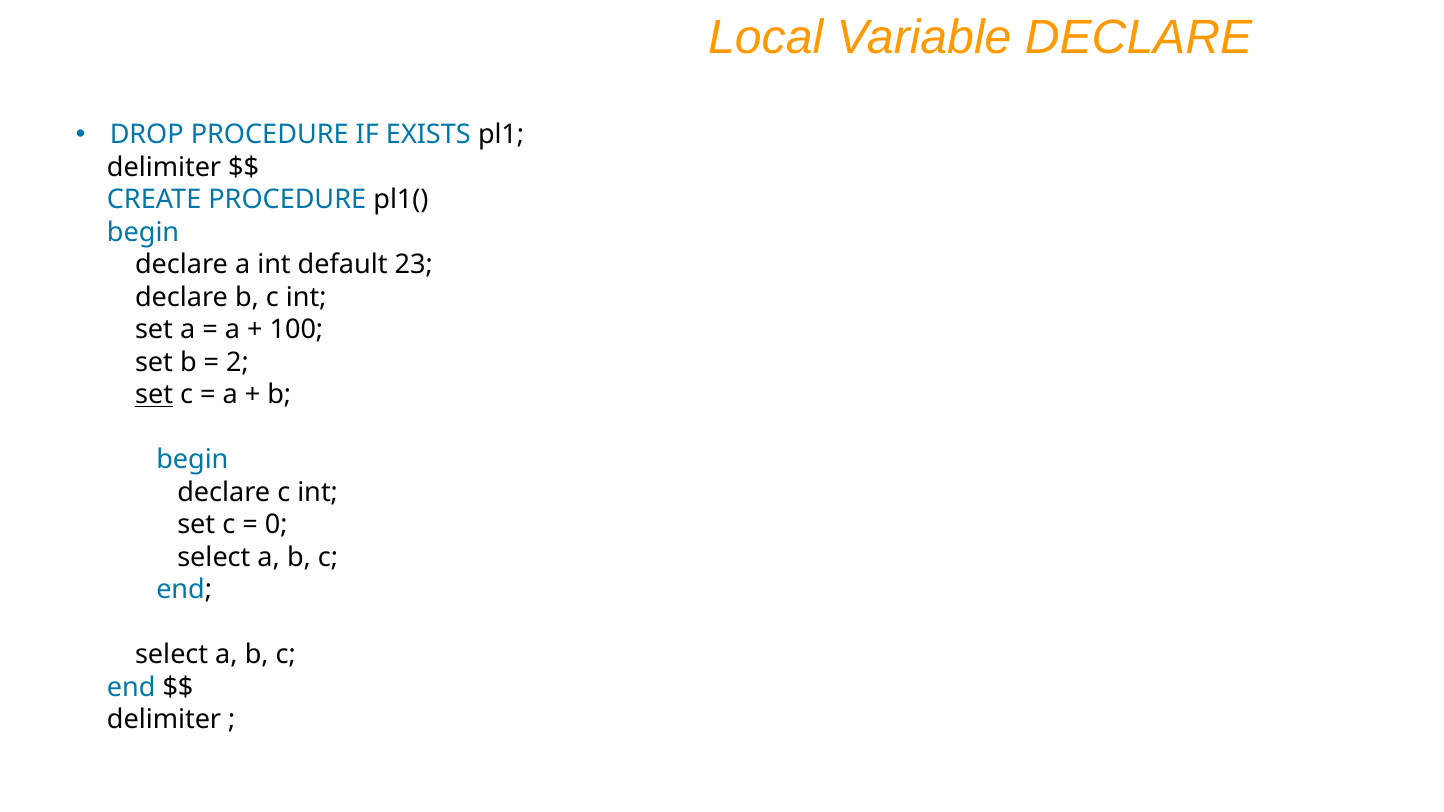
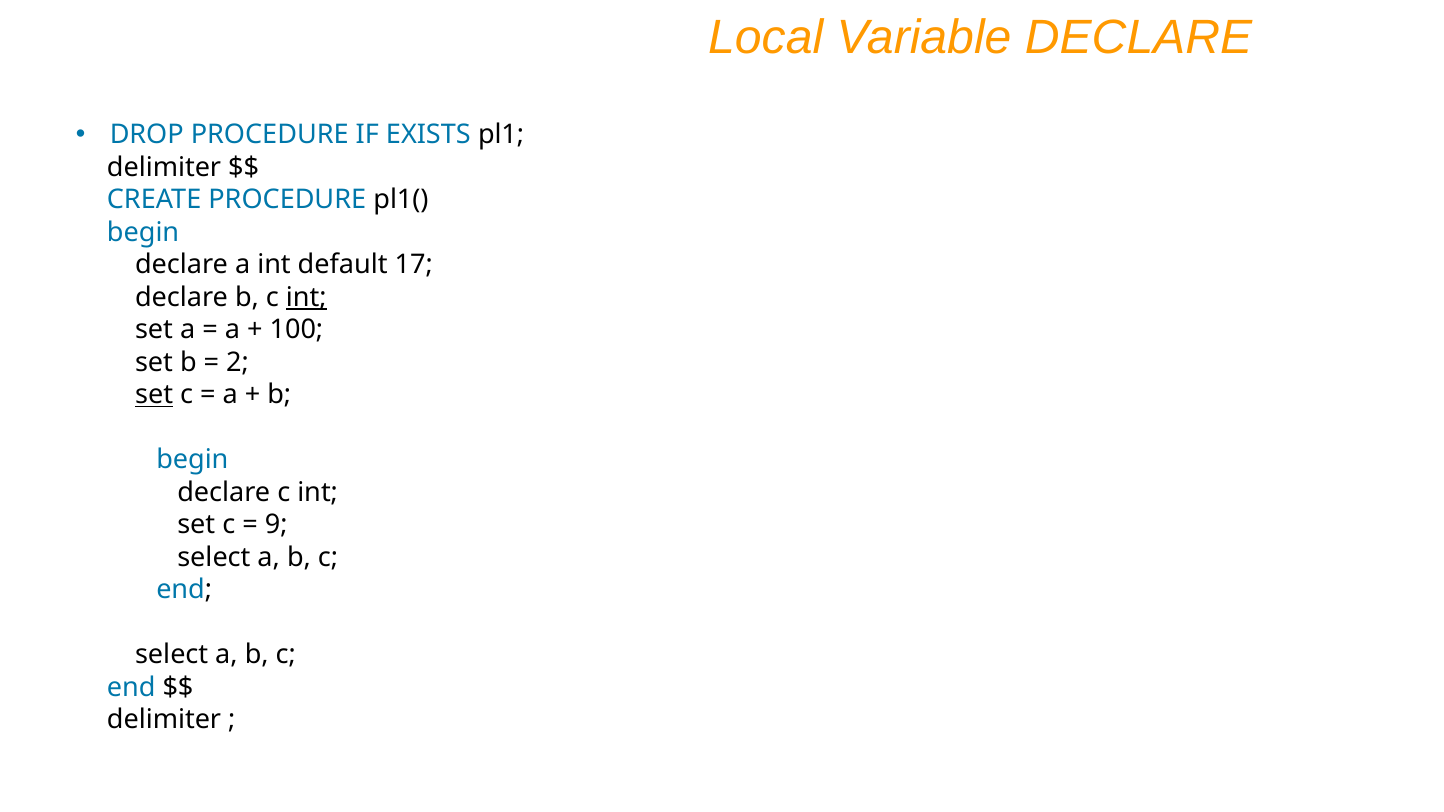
23: 23 -> 17
int at (306, 298) underline: none -> present
0: 0 -> 9
